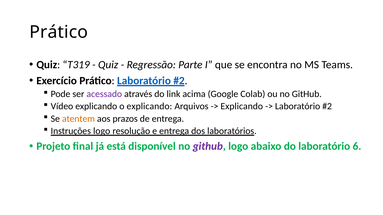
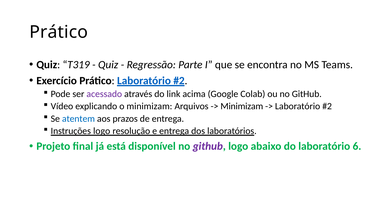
o explicando: explicando -> minimizam
Explicando at (242, 107): Explicando -> Minimizam
atentem colour: orange -> blue
